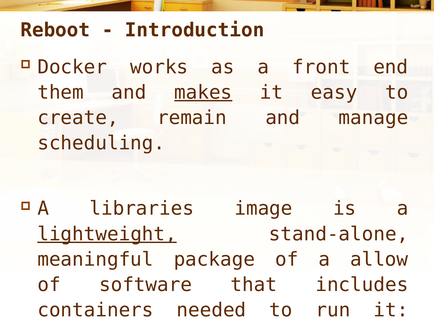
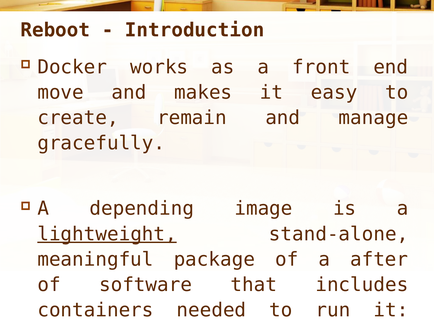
them: them -> move
makes underline: present -> none
scheduling: scheduling -> gracefully
A libraries: libraries -> depending
allow: allow -> after
